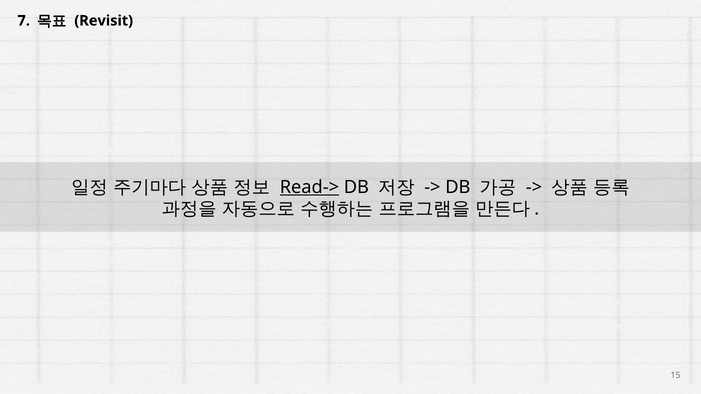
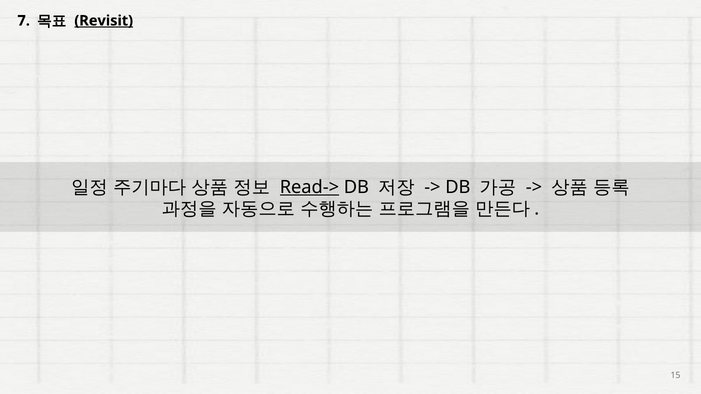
Revisit underline: none -> present
